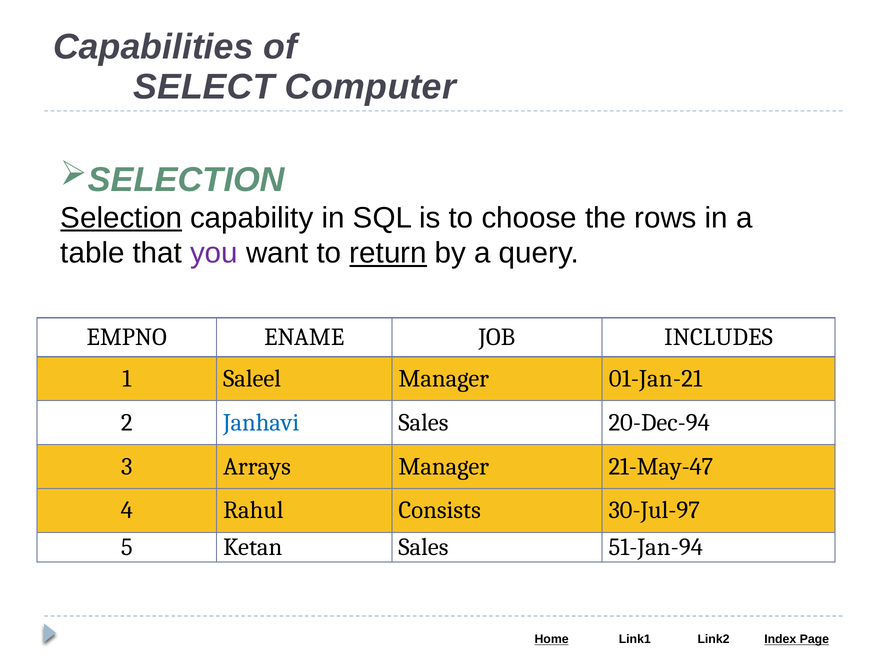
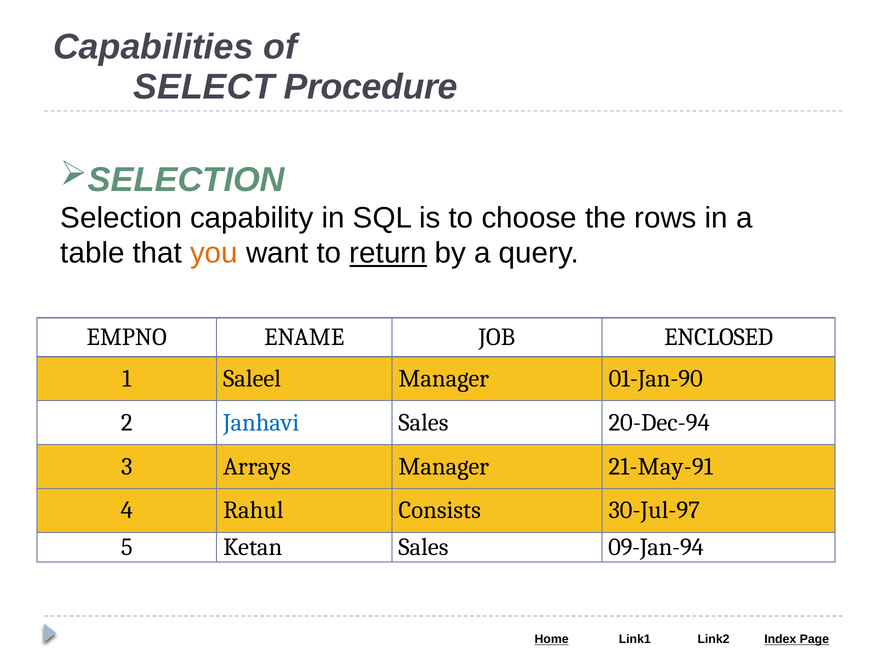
Computer: Computer -> Procedure
Selection underline: present -> none
you colour: purple -> orange
INCLUDES: INCLUDES -> ENCLOSED
01-Jan-21: 01-Jan-21 -> 01-Jan-90
21-May-47: 21-May-47 -> 21-May-91
51-Jan-94: 51-Jan-94 -> 09-Jan-94
